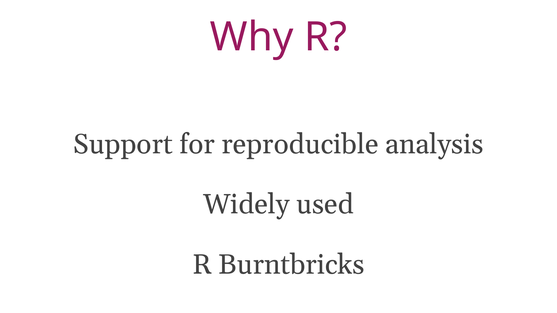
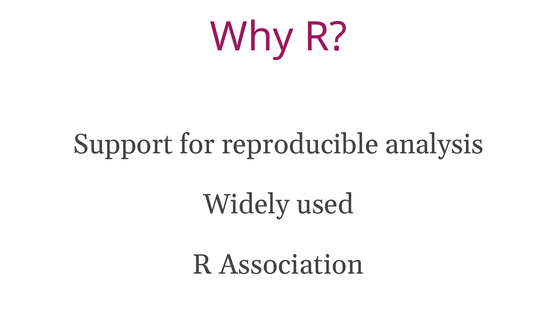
Burntbricks: Burntbricks -> Association
